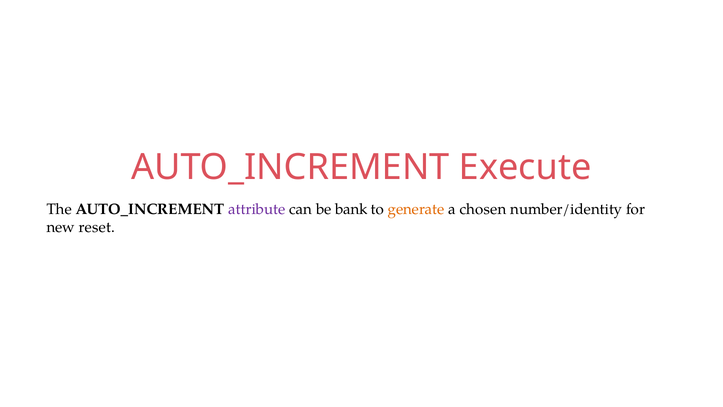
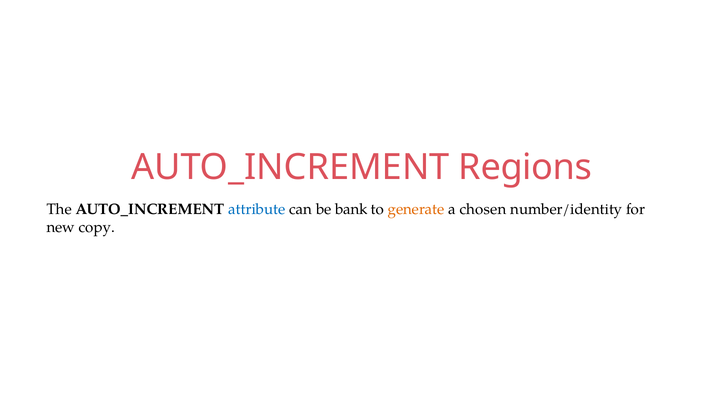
Execute: Execute -> Regions
attribute colour: purple -> blue
reset: reset -> copy
